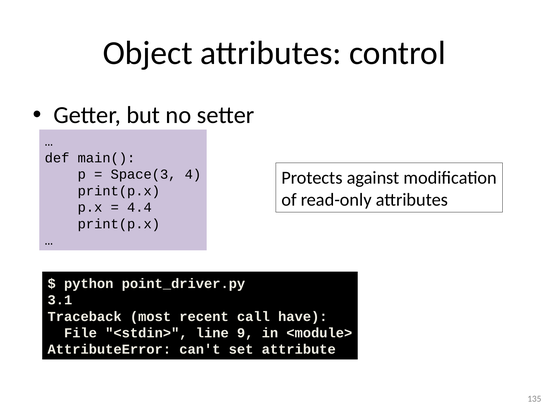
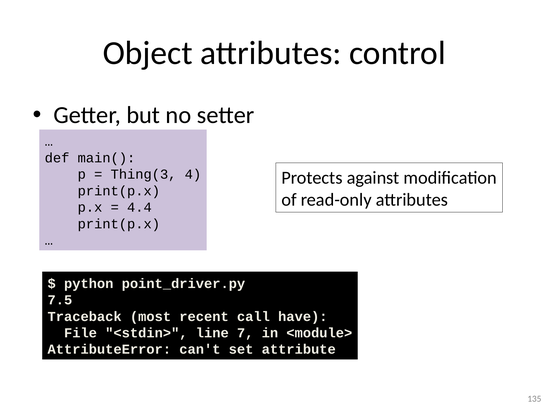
Space(3: Space(3 -> Thing(3
3.1: 3.1 -> 7.5
9: 9 -> 7
